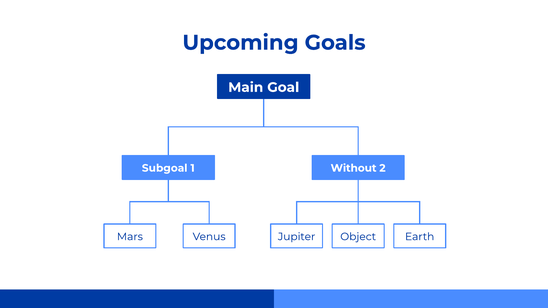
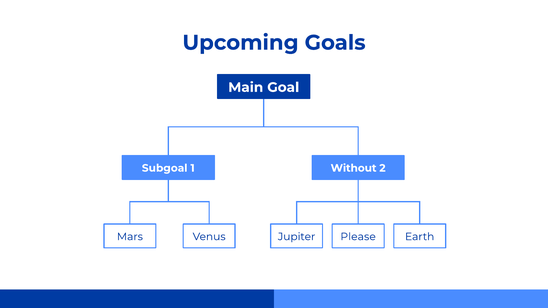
Object: Object -> Please
